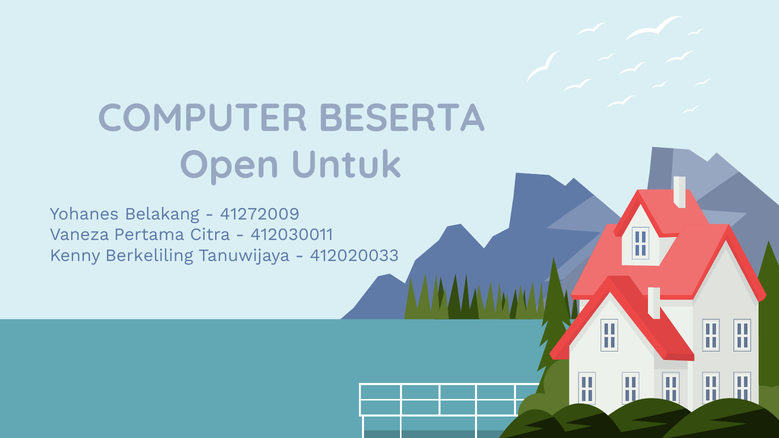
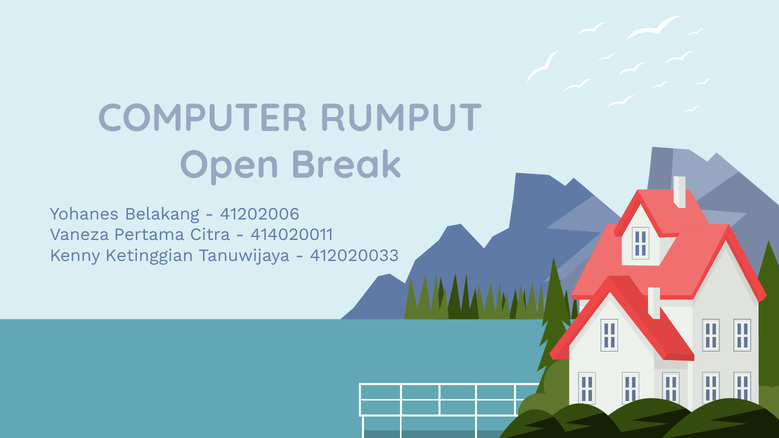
BESERTA: BESERTA -> RUMPUT
Untuk: Untuk -> Break
41272009: 41272009 -> 41202006
412030011: 412030011 -> 414020011
Berkeliling: Berkeliling -> Ketinggian
